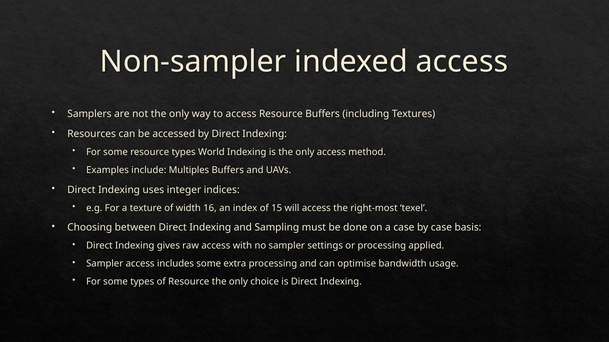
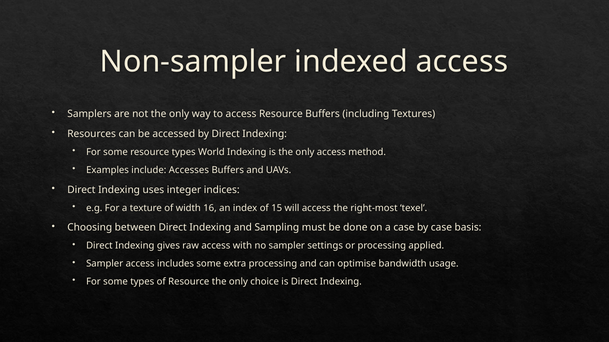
Multiples: Multiples -> Accesses
